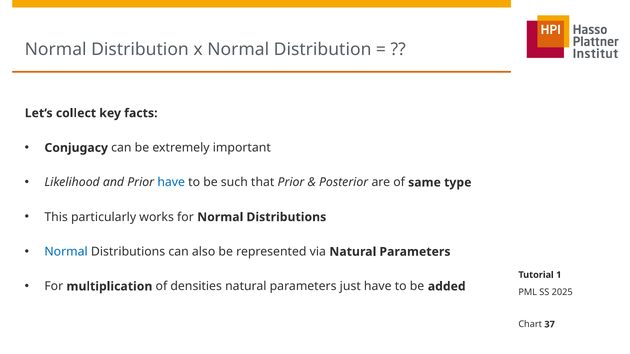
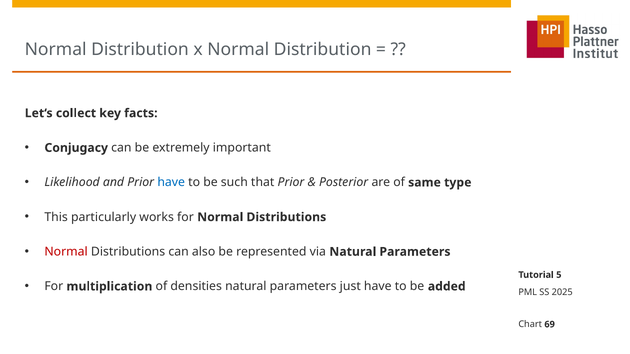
Normal at (66, 252) colour: blue -> red
1: 1 -> 5
37: 37 -> 69
